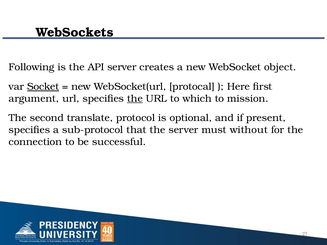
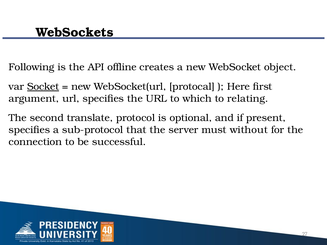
API server: server -> offline
the at (135, 99) underline: present -> none
mission: mission -> relating
